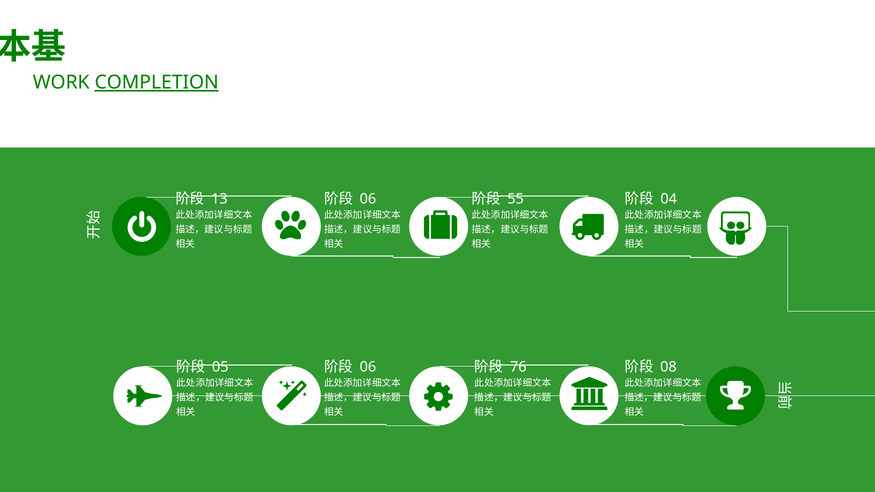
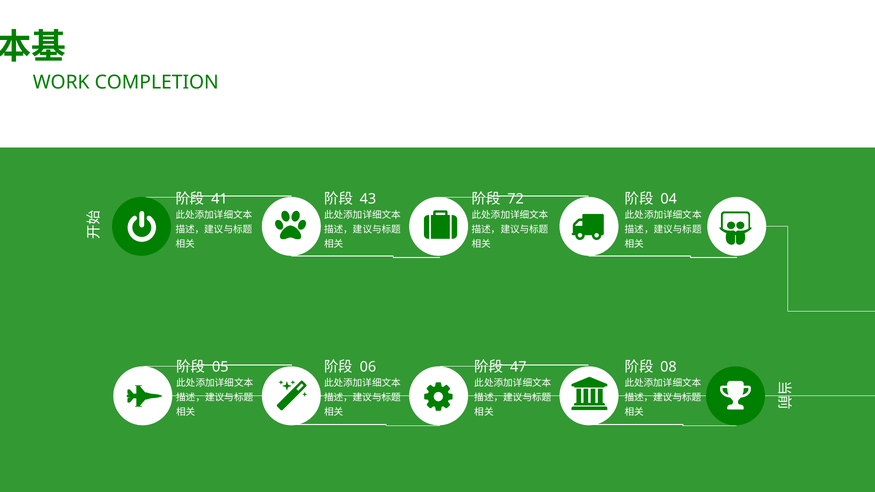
COMPLETION underline: present -> none
13: 13 -> 41
06 at (368, 199): 06 -> 43
55: 55 -> 72
76: 76 -> 47
